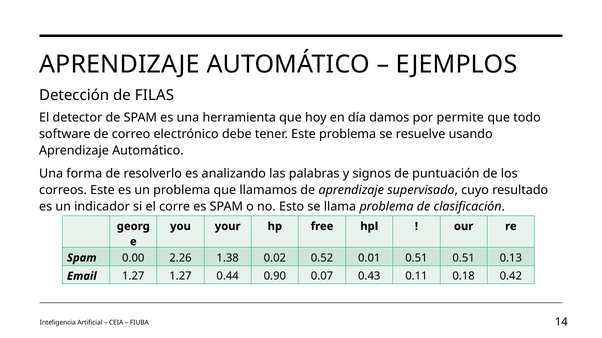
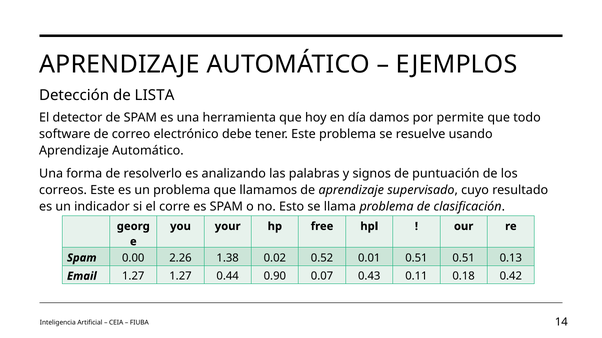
FILAS: FILAS -> LISTA
